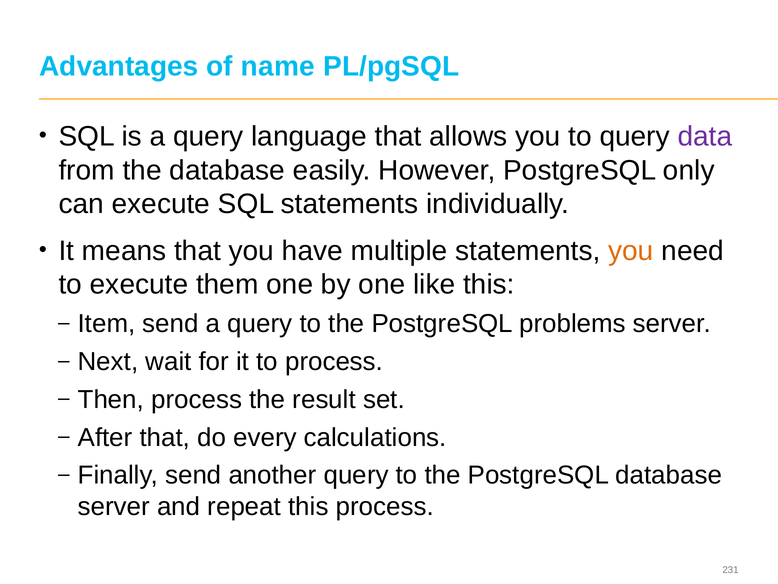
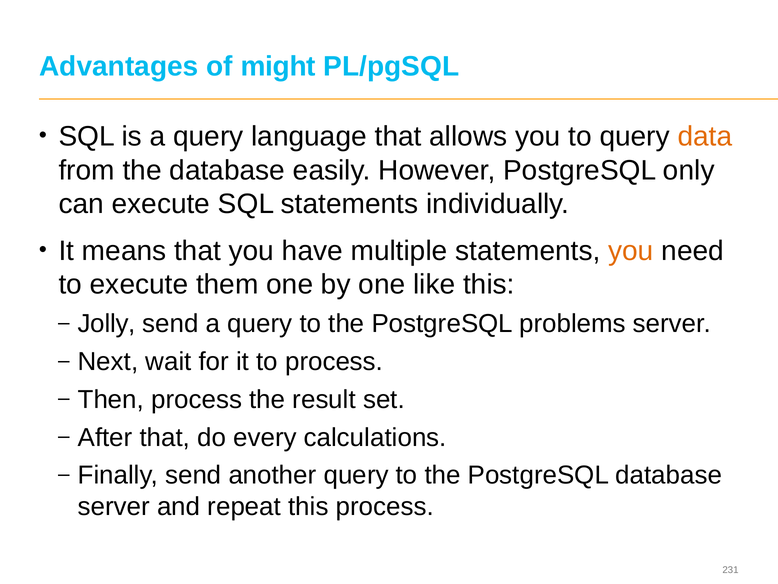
name: name -> might
data colour: purple -> orange
Item: Item -> Jolly
